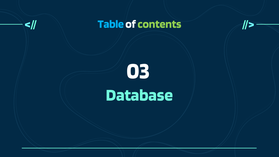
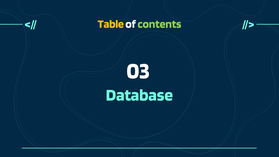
Table colour: light blue -> yellow
